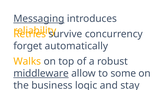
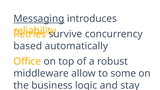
forget: forget -> based
Walks: Walks -> Office
middleware underline: present -> none
